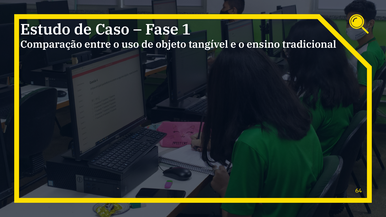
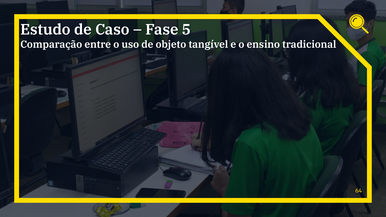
1: 1 -> 5
